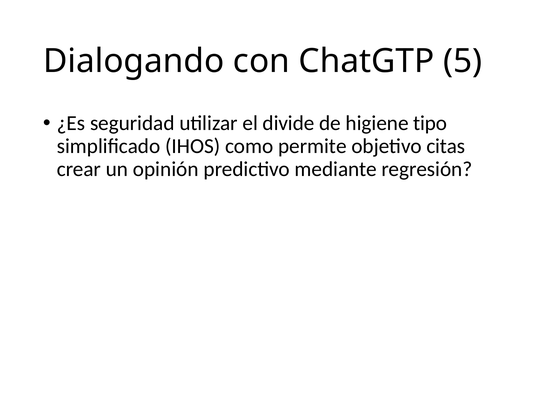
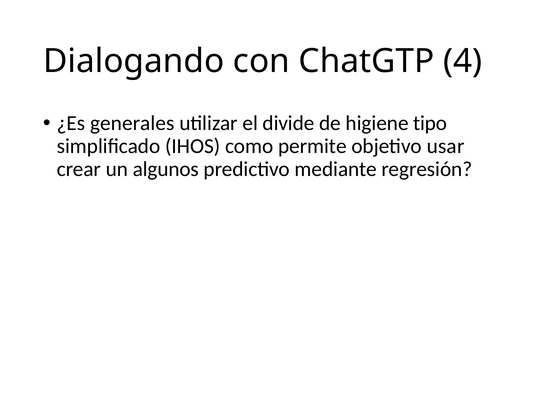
5: 5 -> 4
seguridad: seguridad -> generales
citas: citas -> usar
opinión: opinión -> algunos
